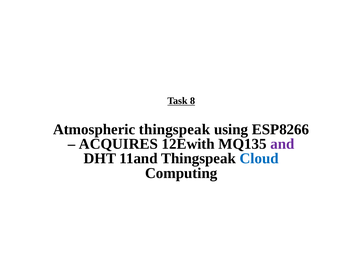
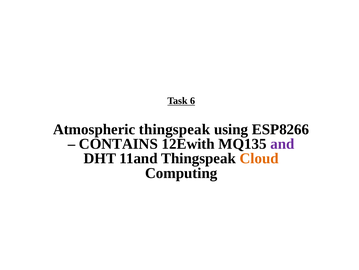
8: 8 -> 6
ACQUIRES: ACQUIRES -> CONTAINS
Cloud colour: blue -> orange
